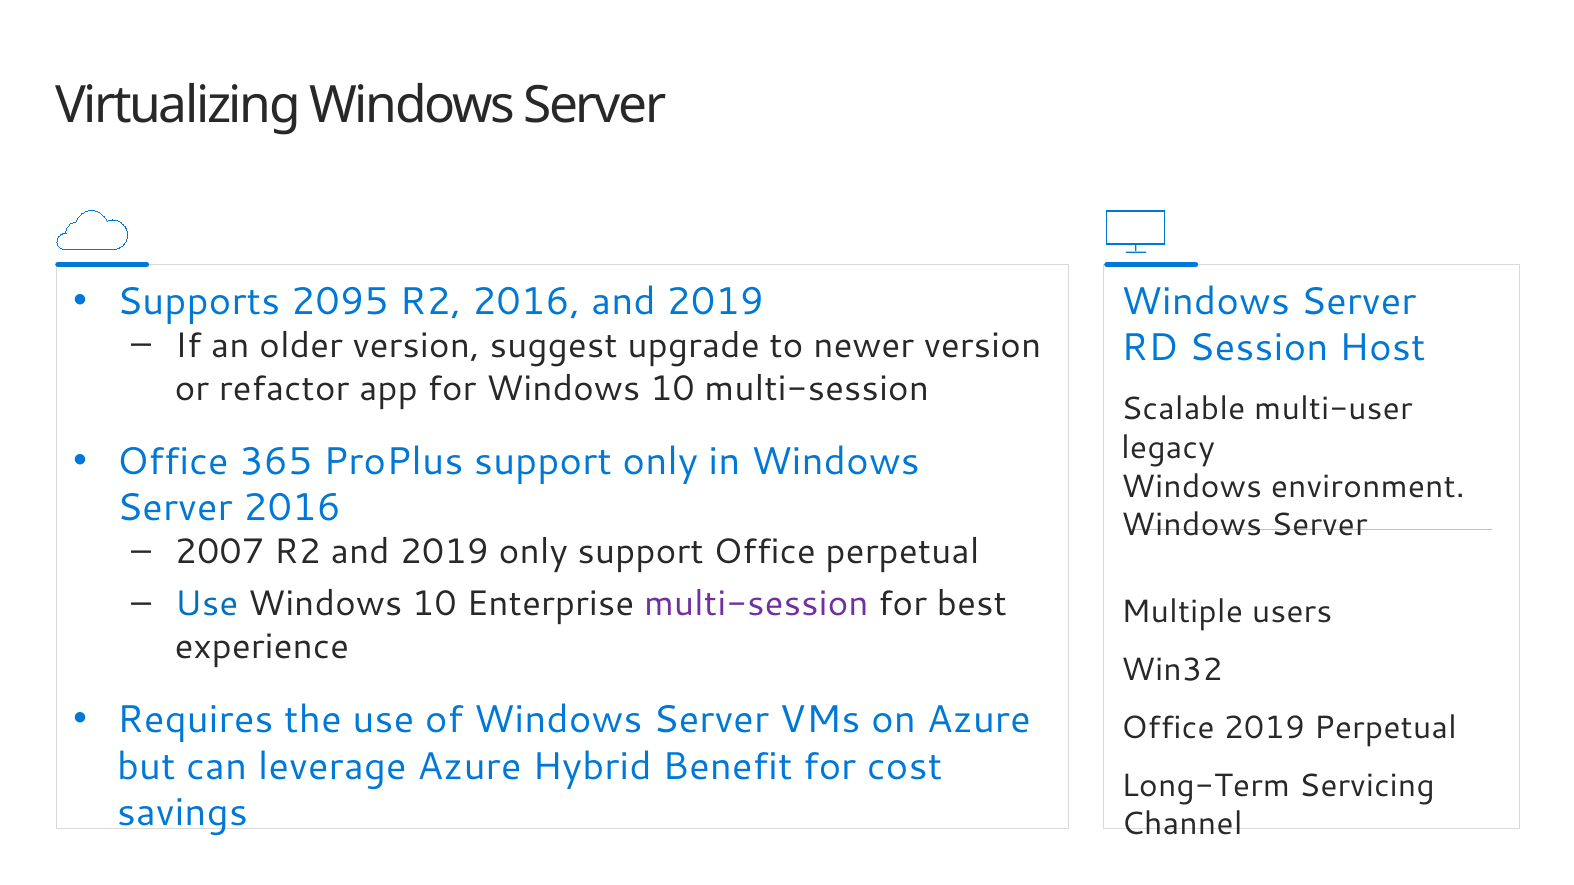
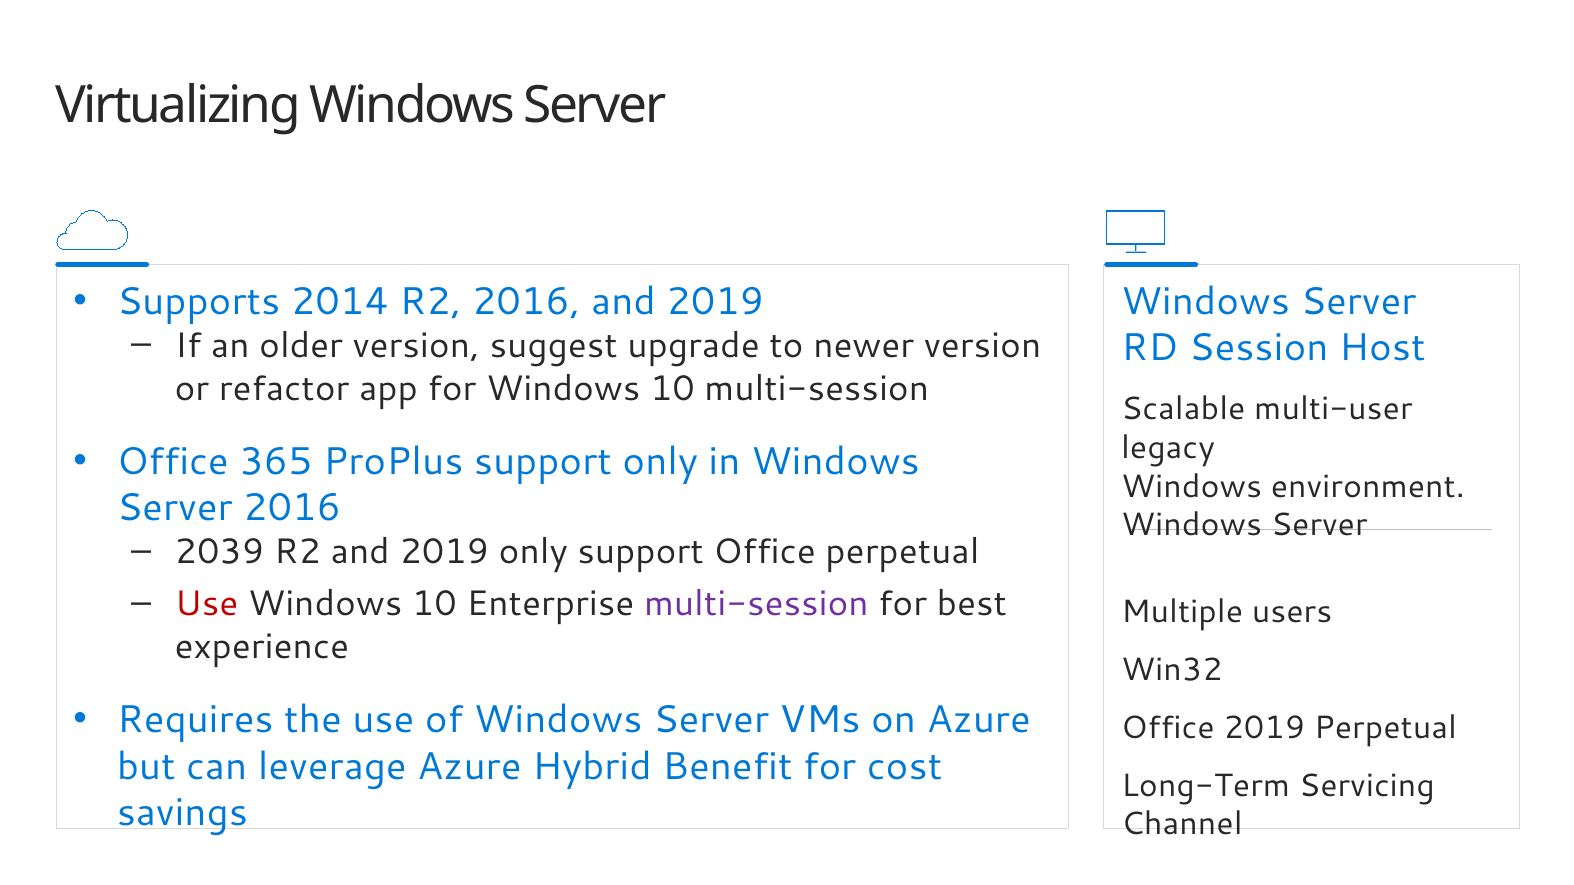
2095: 2095 -> 2014
2007: 2007 -> 2039
Use at (207, 604) colour: blue -> red
